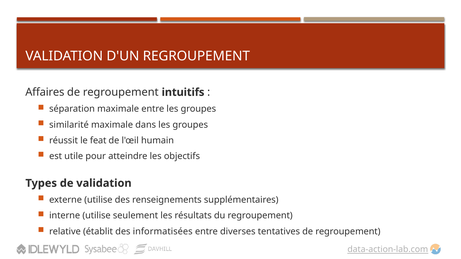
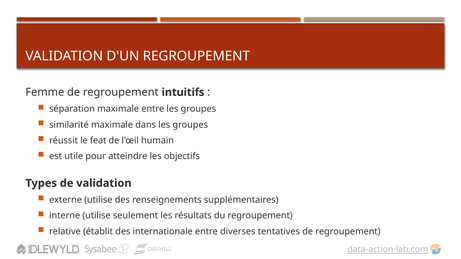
Affaires: Affaires -> Femme
informatisées: informatisées -> internationale
